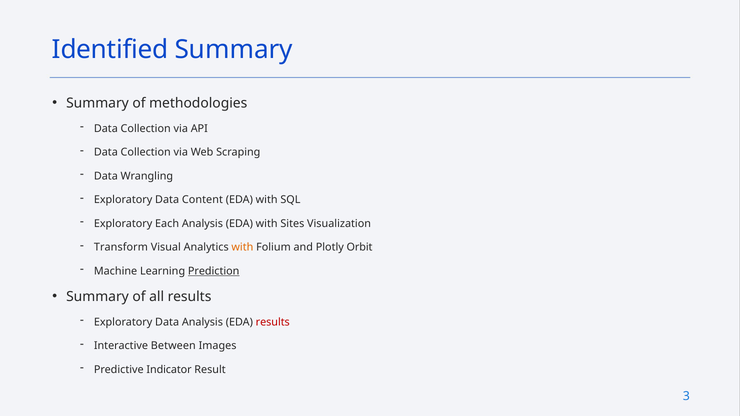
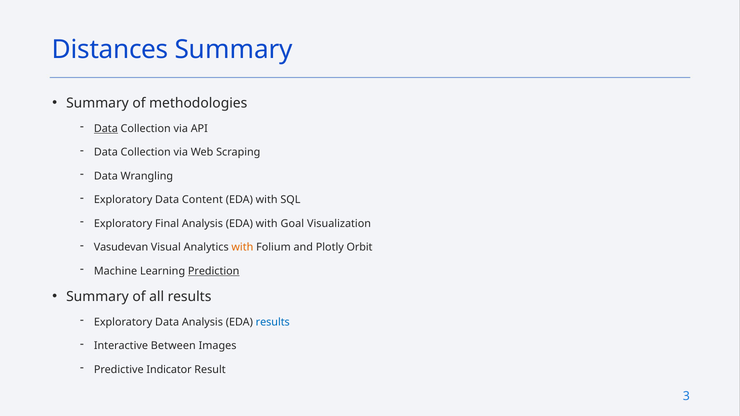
Identified: Identified -> Distances
Data at (106, 129) underline: none -> present
Each: Each -> Final
Sites: Sites -> Goal
Transform: Transform -> Vasudevan
results at (273, 322) colour: red -> blue
